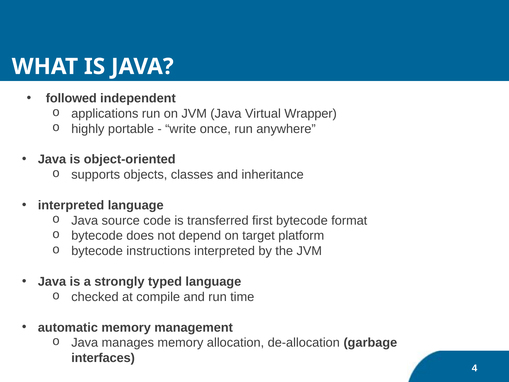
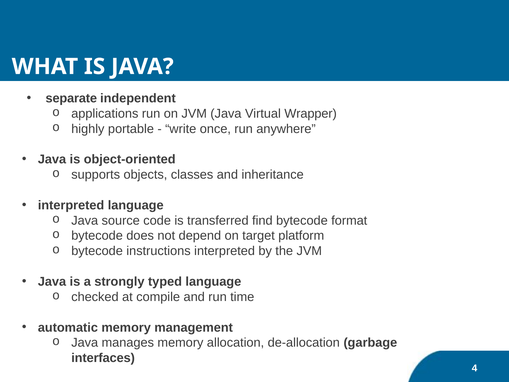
followed: followed -> separate
first: first -> find
